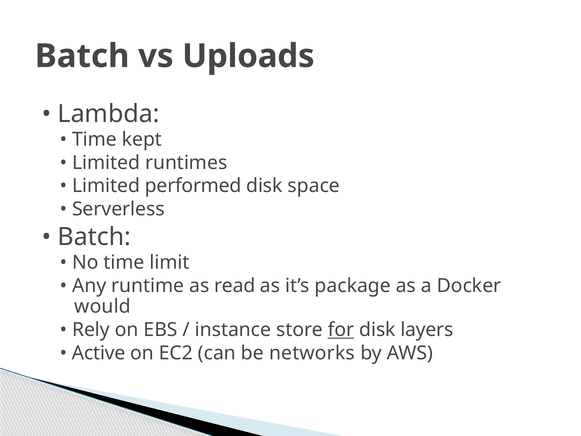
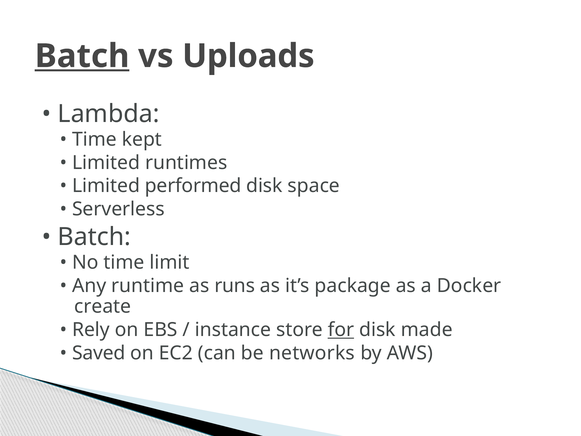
Batch at (82, 56) underline: none -> present
read: read -> runs
would: would -> create
layers: layers -> made
Active: Active -> Saved
